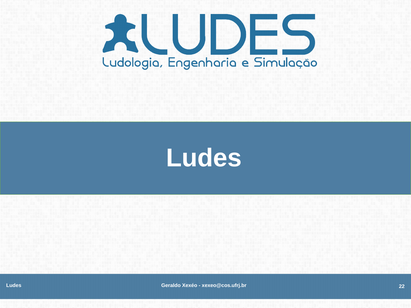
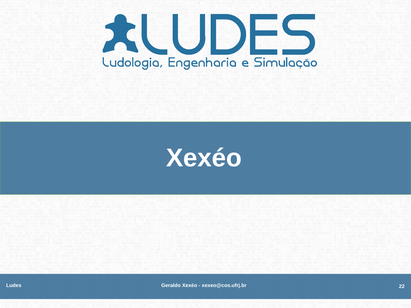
Ludes at (204, 158): Ludes -> Xexéo
